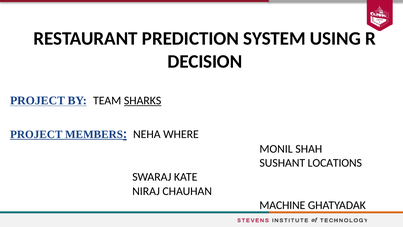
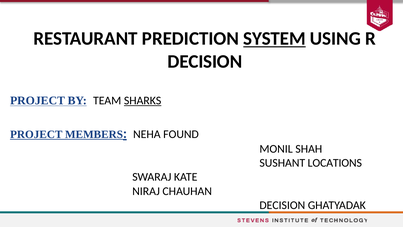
SYSTEM underline: none -> present
WHERE: WHERE -> FOUND
MACHINE at (282, 205): MACHINE -> DECISION
